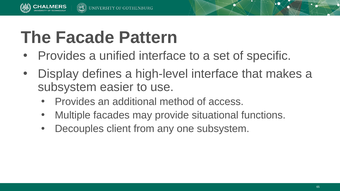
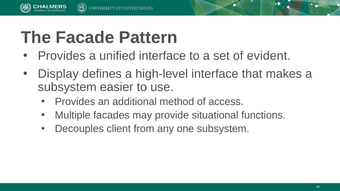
specific: specific -> evident
